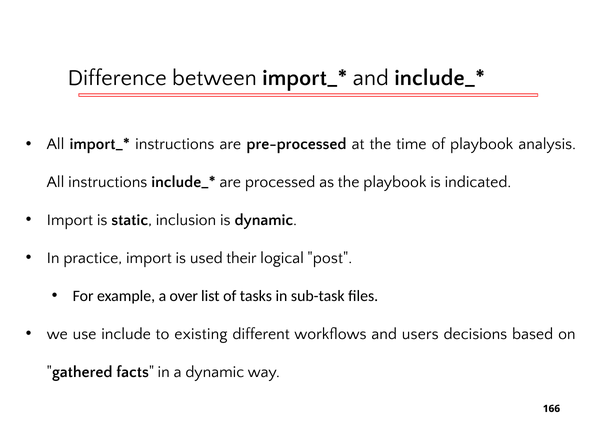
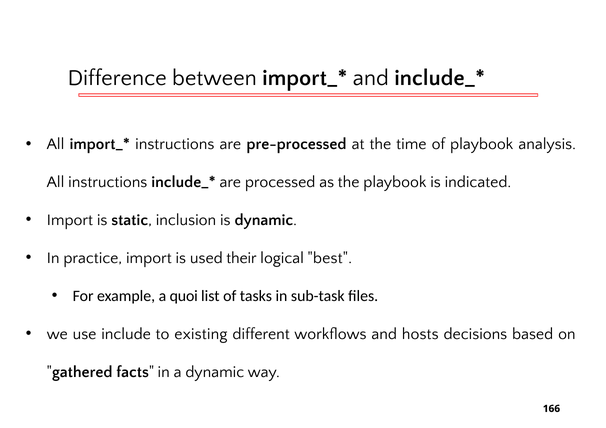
post: post -> best
over: over -> quoi
users: users -> hosts
